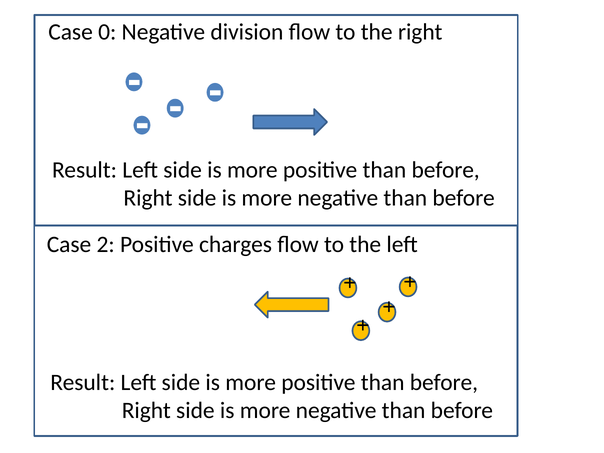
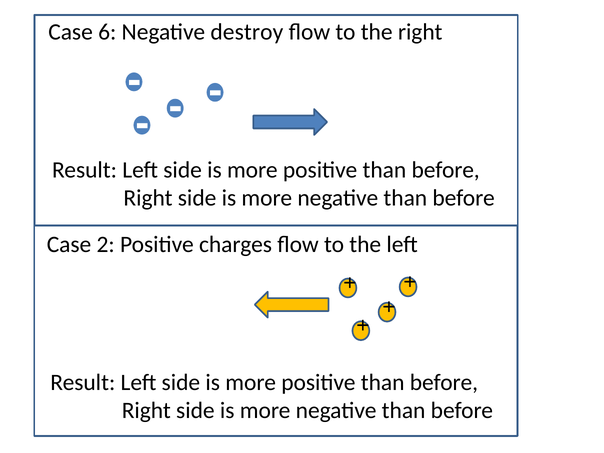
0: 0 -> 6
division: division -> destroy
